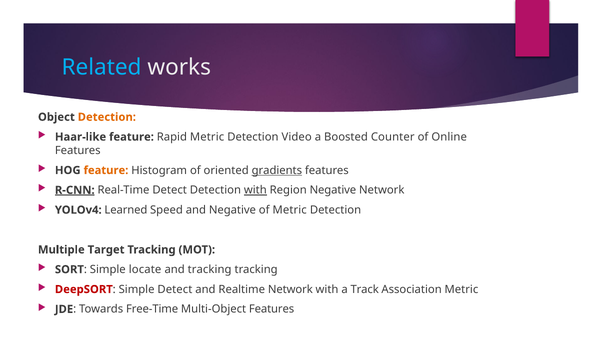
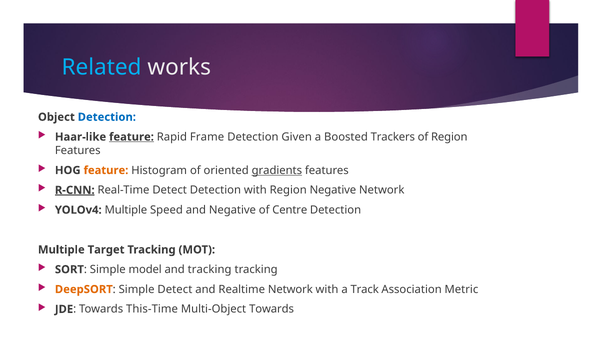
Detection at (107, 117) colour: orange -> blue
feature at (131, 137) underline: none -> present
Rapid Metric: Metric -> Frame
Video: Video -> Given
Counter: Counter -> Trackers
of Online: Online -> Region
with at (255, 190) underline: present -> none
YOLOv4 Learned: Learned -> Multiple
of Metric: Metric -> Centre
locate: locate -> model
DeepSORT colour: red -> orange
Free-Time: Free-Time -> This-Time
Multi-Object Features: Features -> Towards
